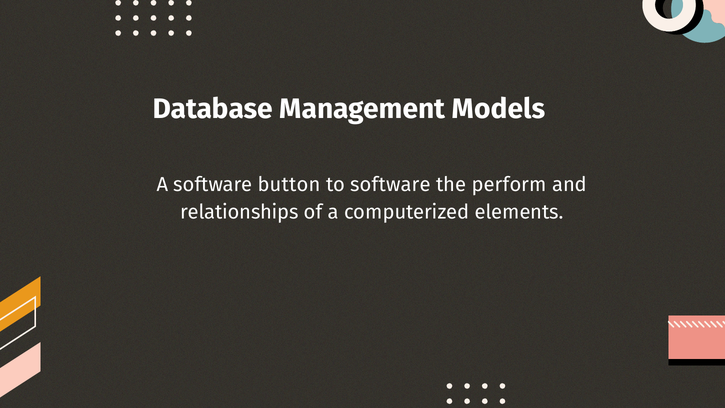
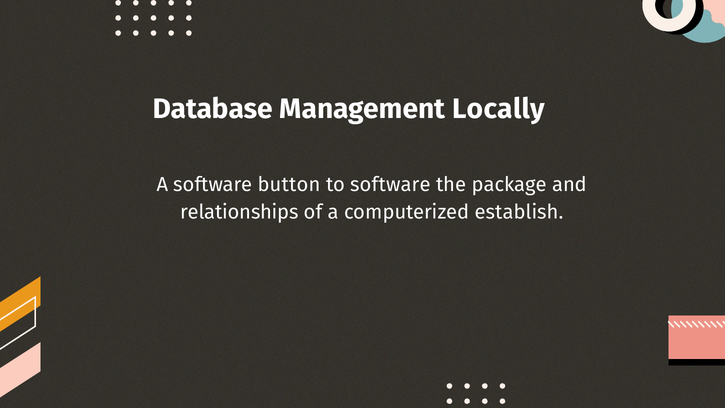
Models: Models -> Locally
perform: perform -> package
elements: elements -> establish
